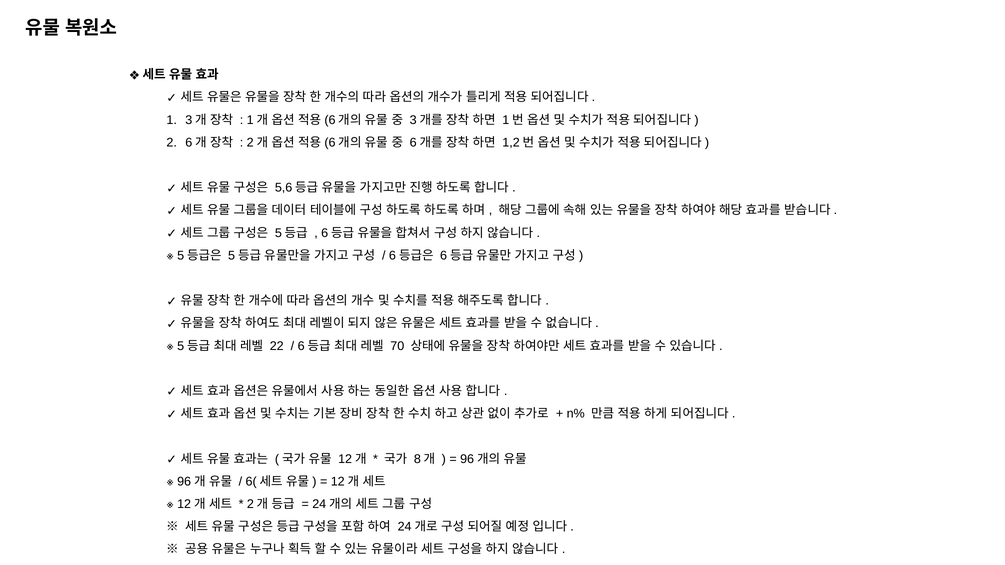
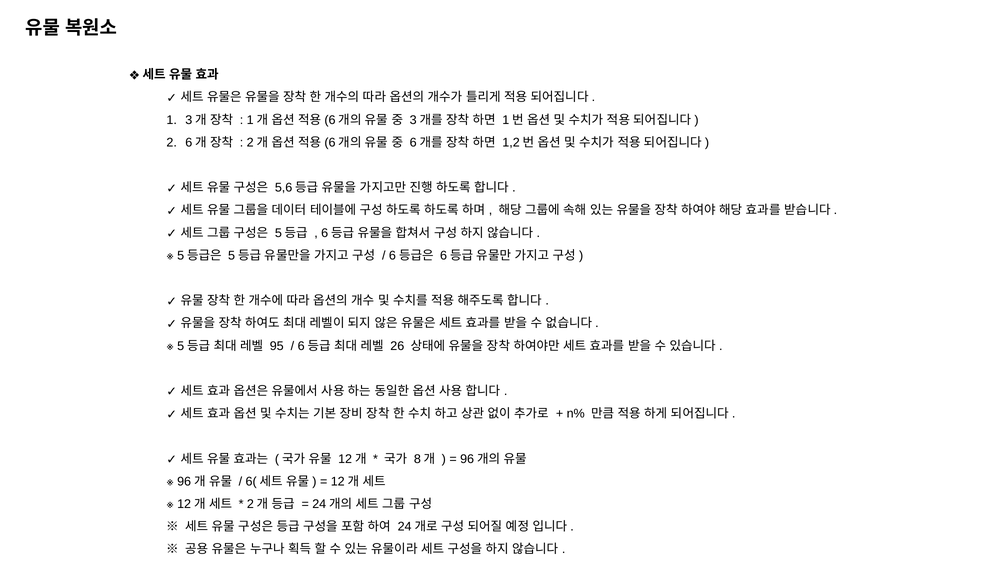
22: 22 -> 95
70: 70 -> 26
